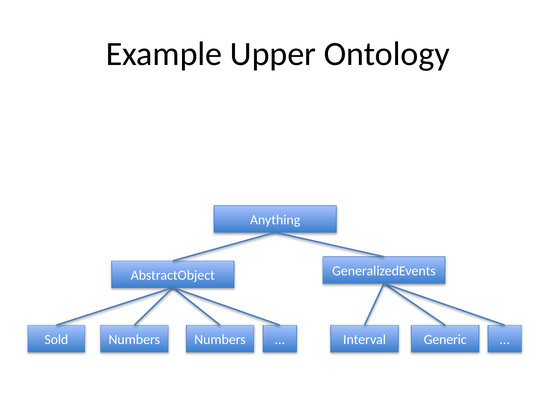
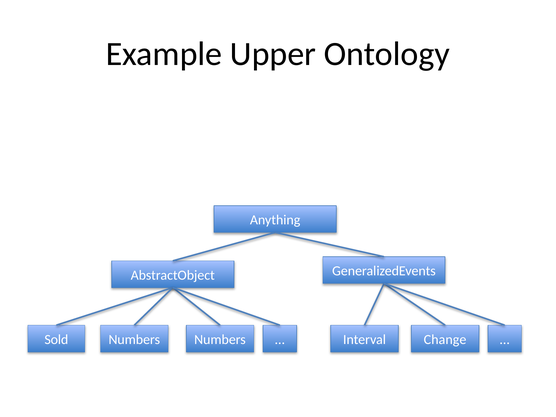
Generic: Generic -> Change
